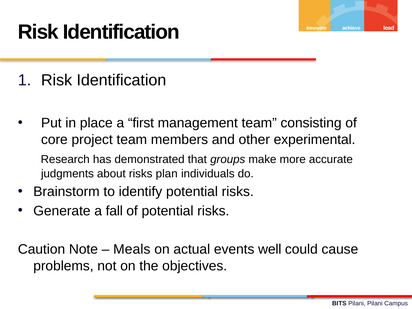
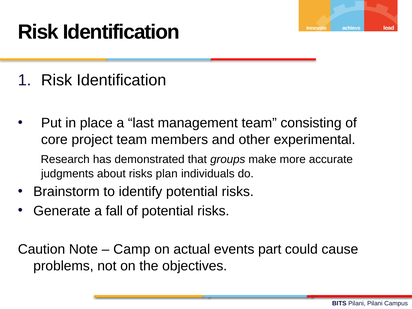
first: first -> last
Meals: Meals -> Camp
well: well -> part
